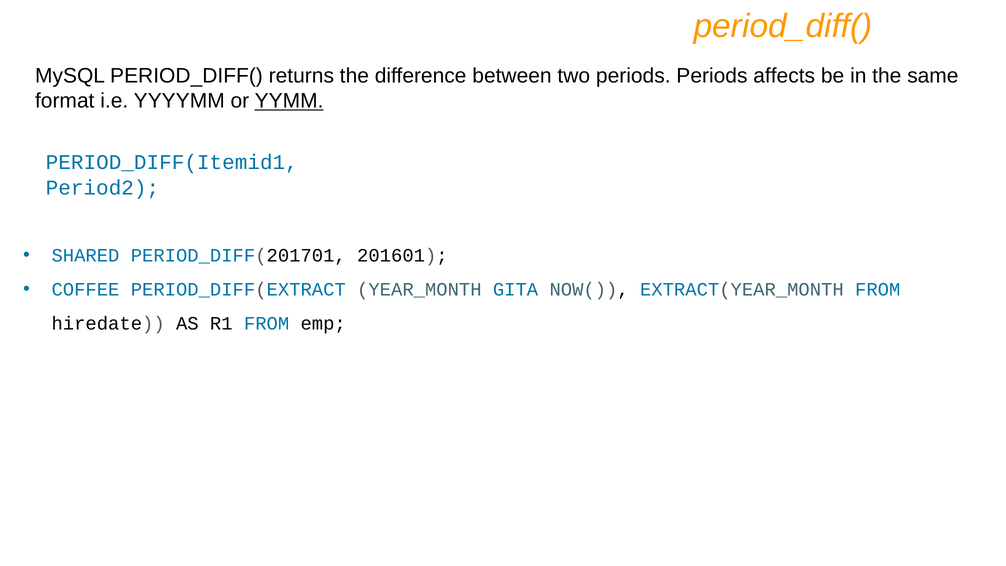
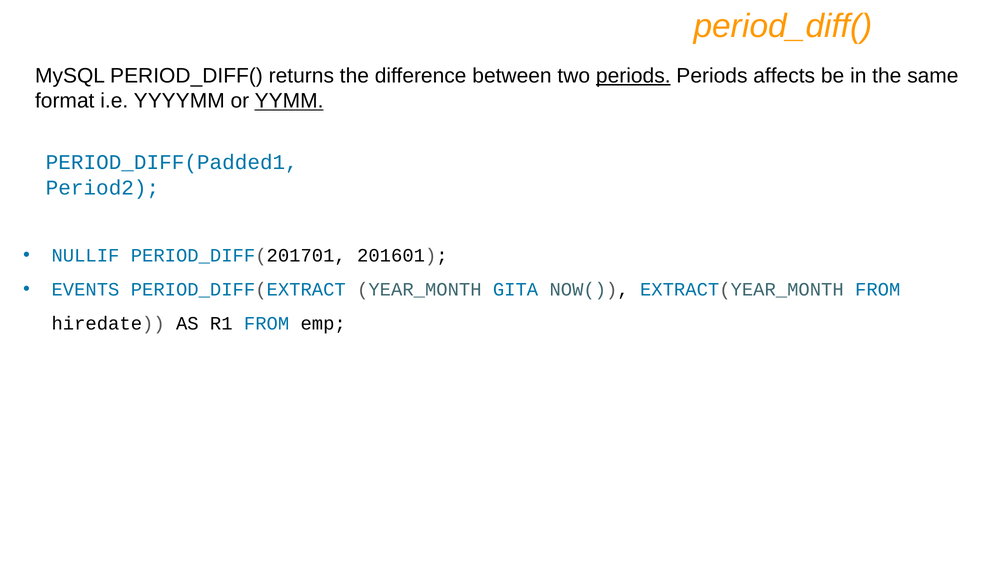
periods at (633, 76) underline: none -> present
PERIOD_DIFF(Itemid1: PERIOD_DIFF(Itemid1 -> PERIOD_DIFF(Padded1
SHARED: SHARED -> NULLIF
COFFEE: COFFEE -> EVENTS
